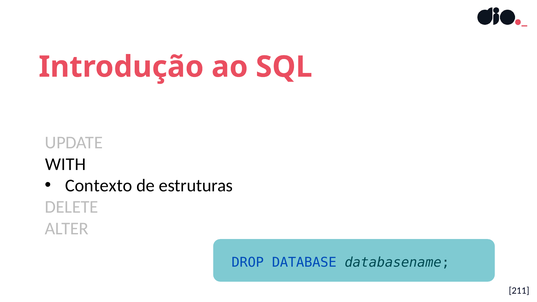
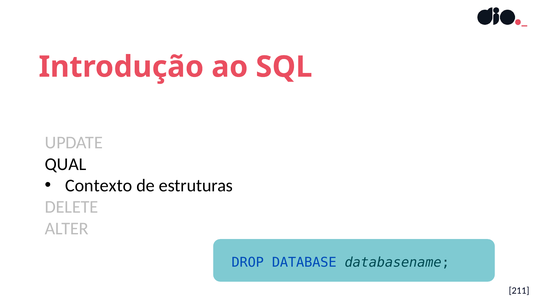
WITH: WITH -> QUAL
